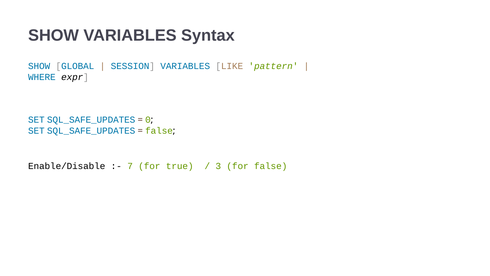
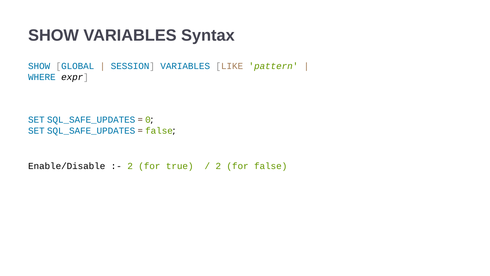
7 at (130, 166): 7 -> 2
3 at (218, 166): 3 -> 2
